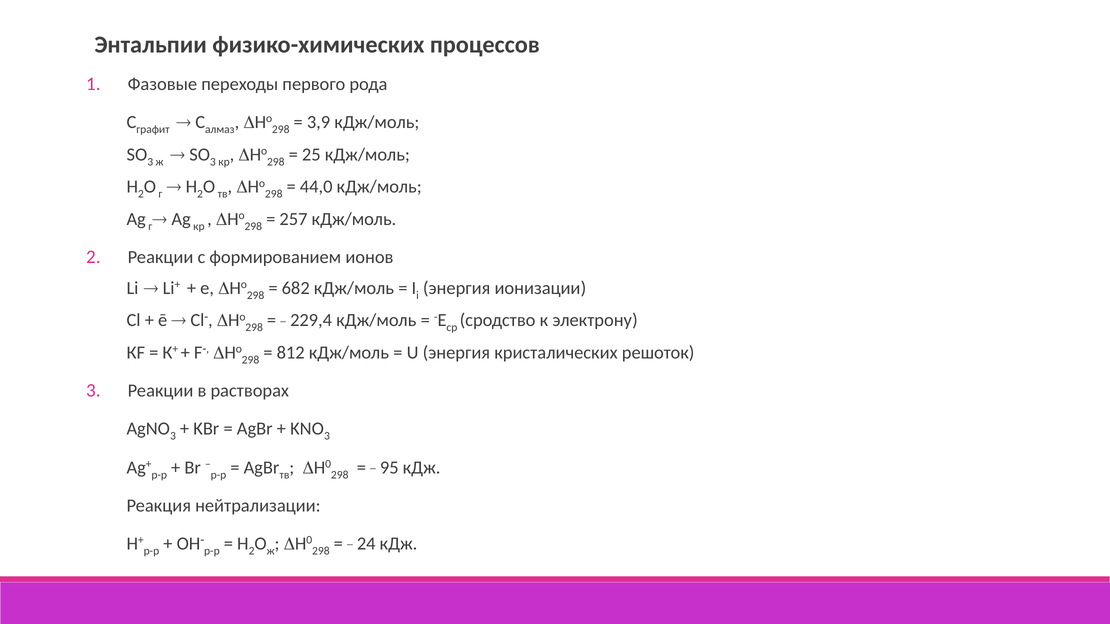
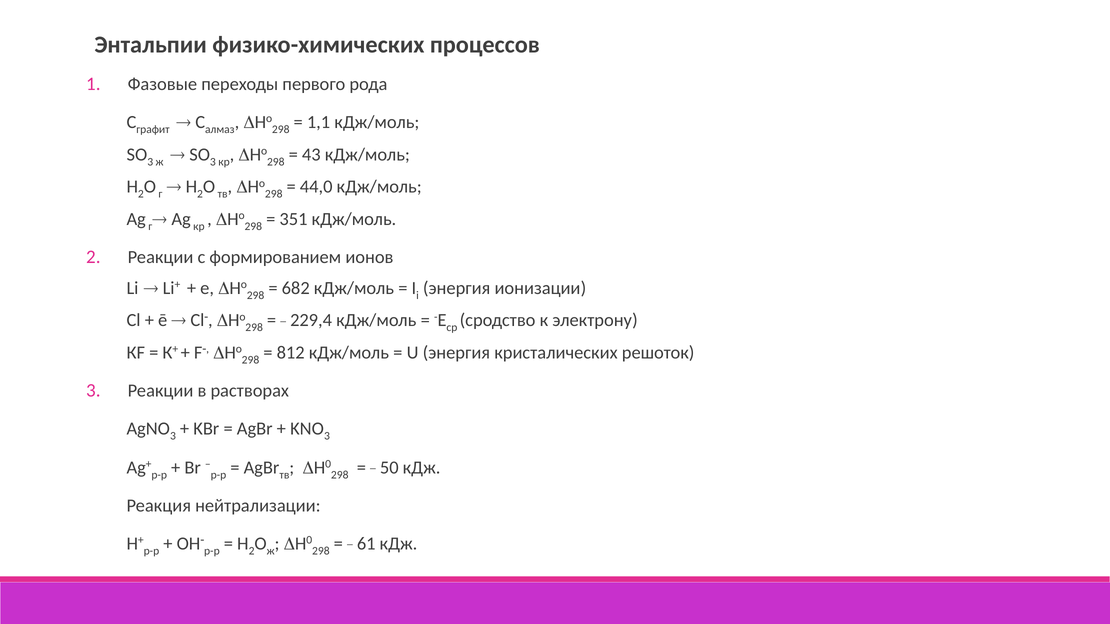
3,9: 3,9 -> 1,1
25: 25 -> 43
257: 257 -> 351
95: 95 -> 50
24: 24 -> 61
